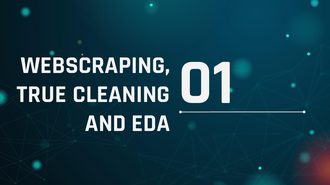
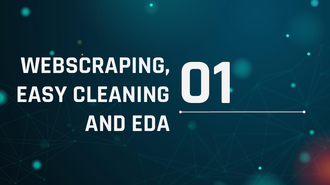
TRUE: TRUE -> EASY
